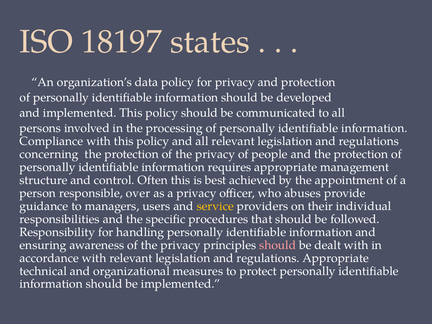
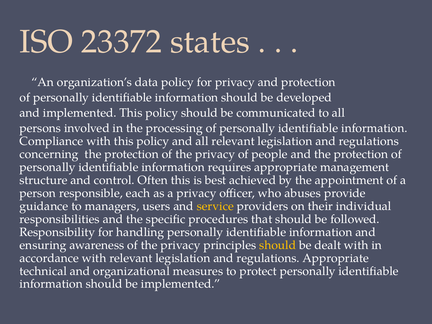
18197: 18197 -> 23372
over: over -> each
should at (278, 245) colour: pink -> yellow
